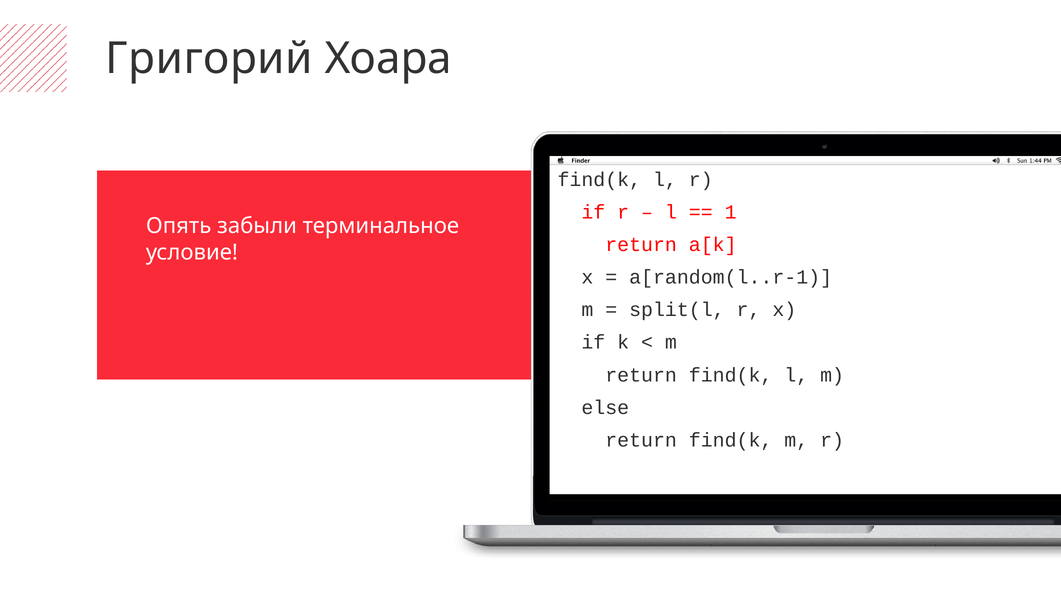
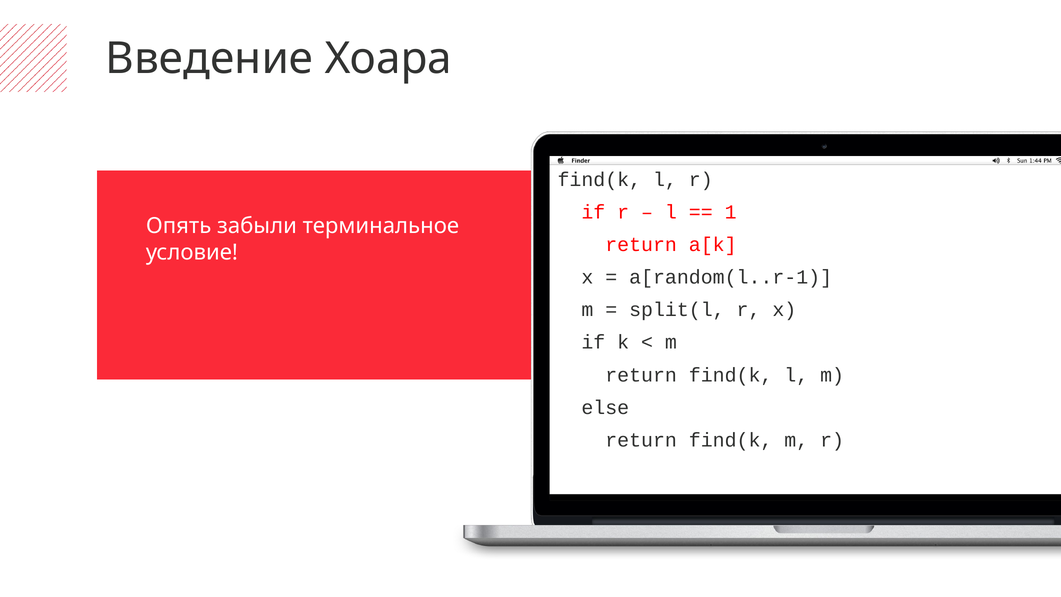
Григорий: Григорий -> Введение
